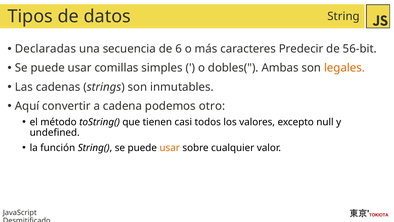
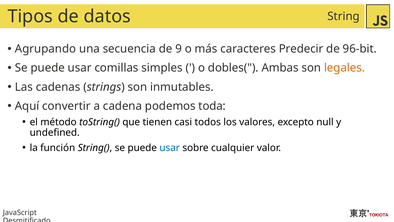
Declaradas: Declaradas -> Agrupando
6: 6 -> 9
56-bit: 56-bit -> 96-bit
otro: otro -> toda
usar at (170, 148) colour: orange -> blue
